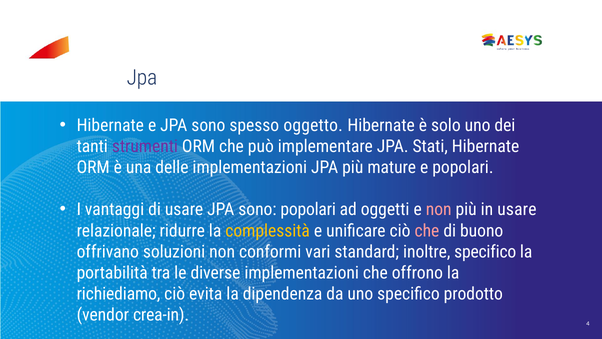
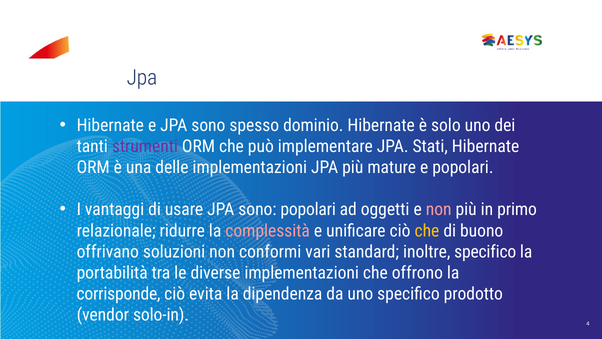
oggetto: oggetto -> dominio
in usare: usare -> primo
complessità colour: yellow -> pink
che at (427, 230) colour: pink -> yellow
richiediamo: richiediamo -> corrisponde
crea-in: crea-in -> solo-in
